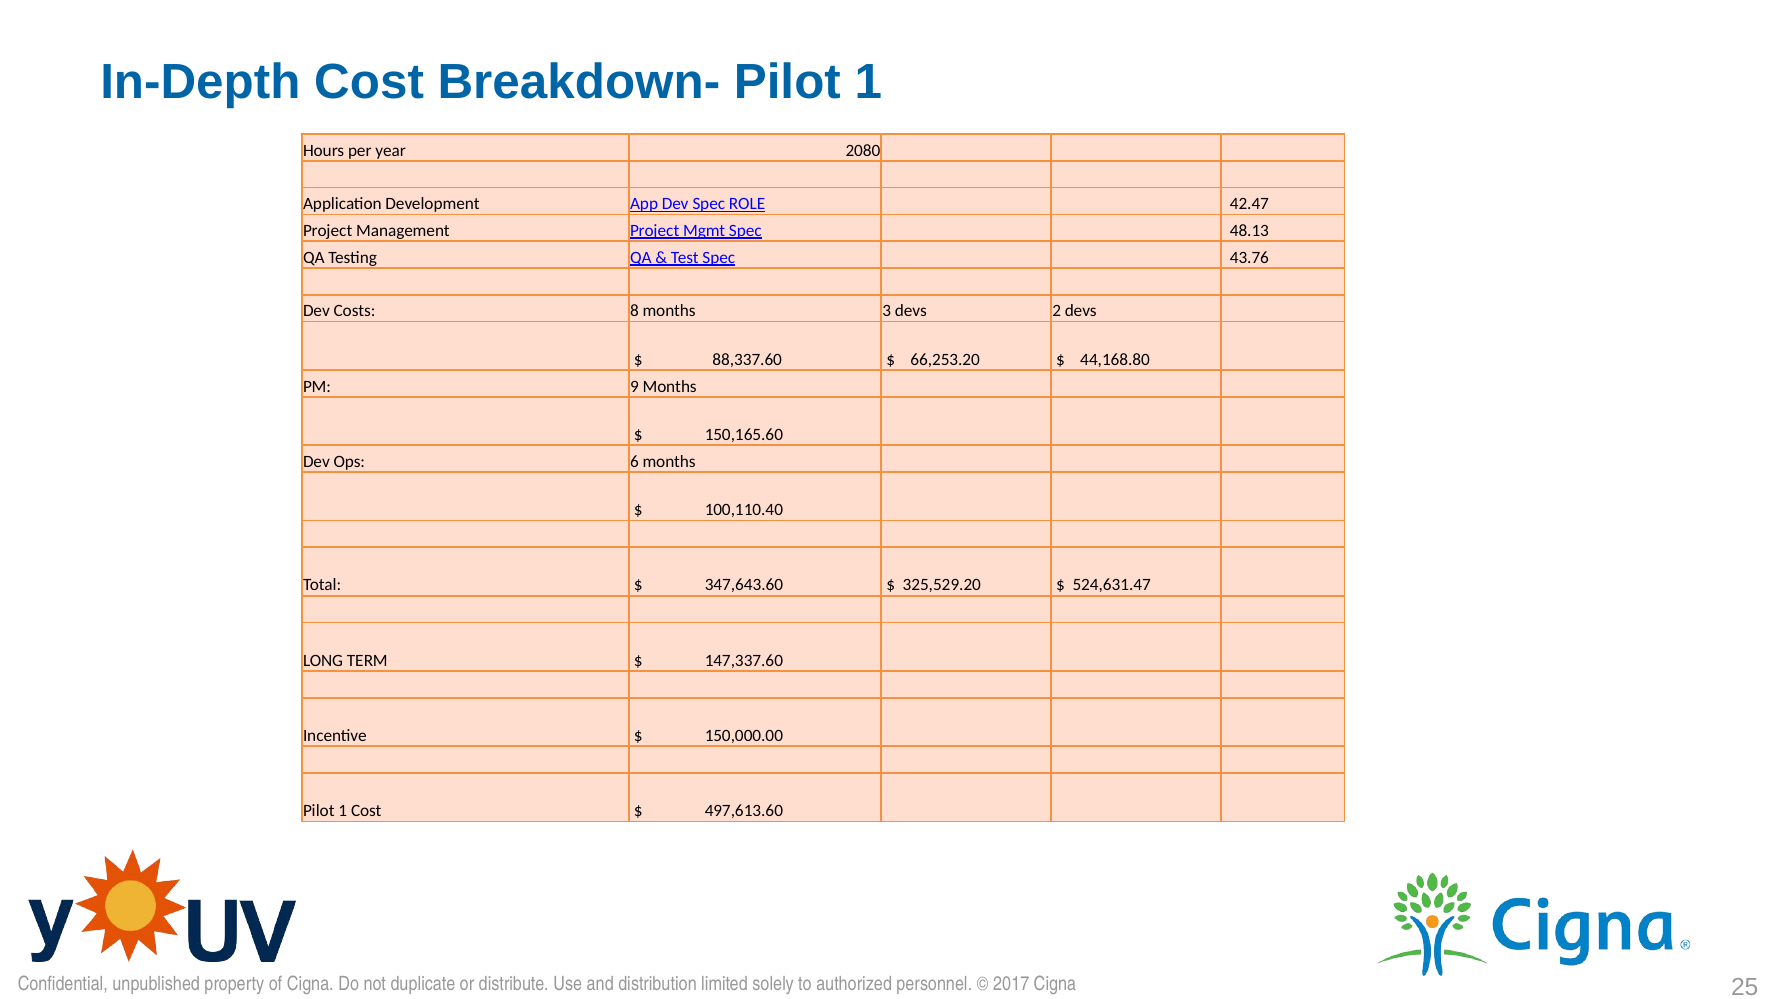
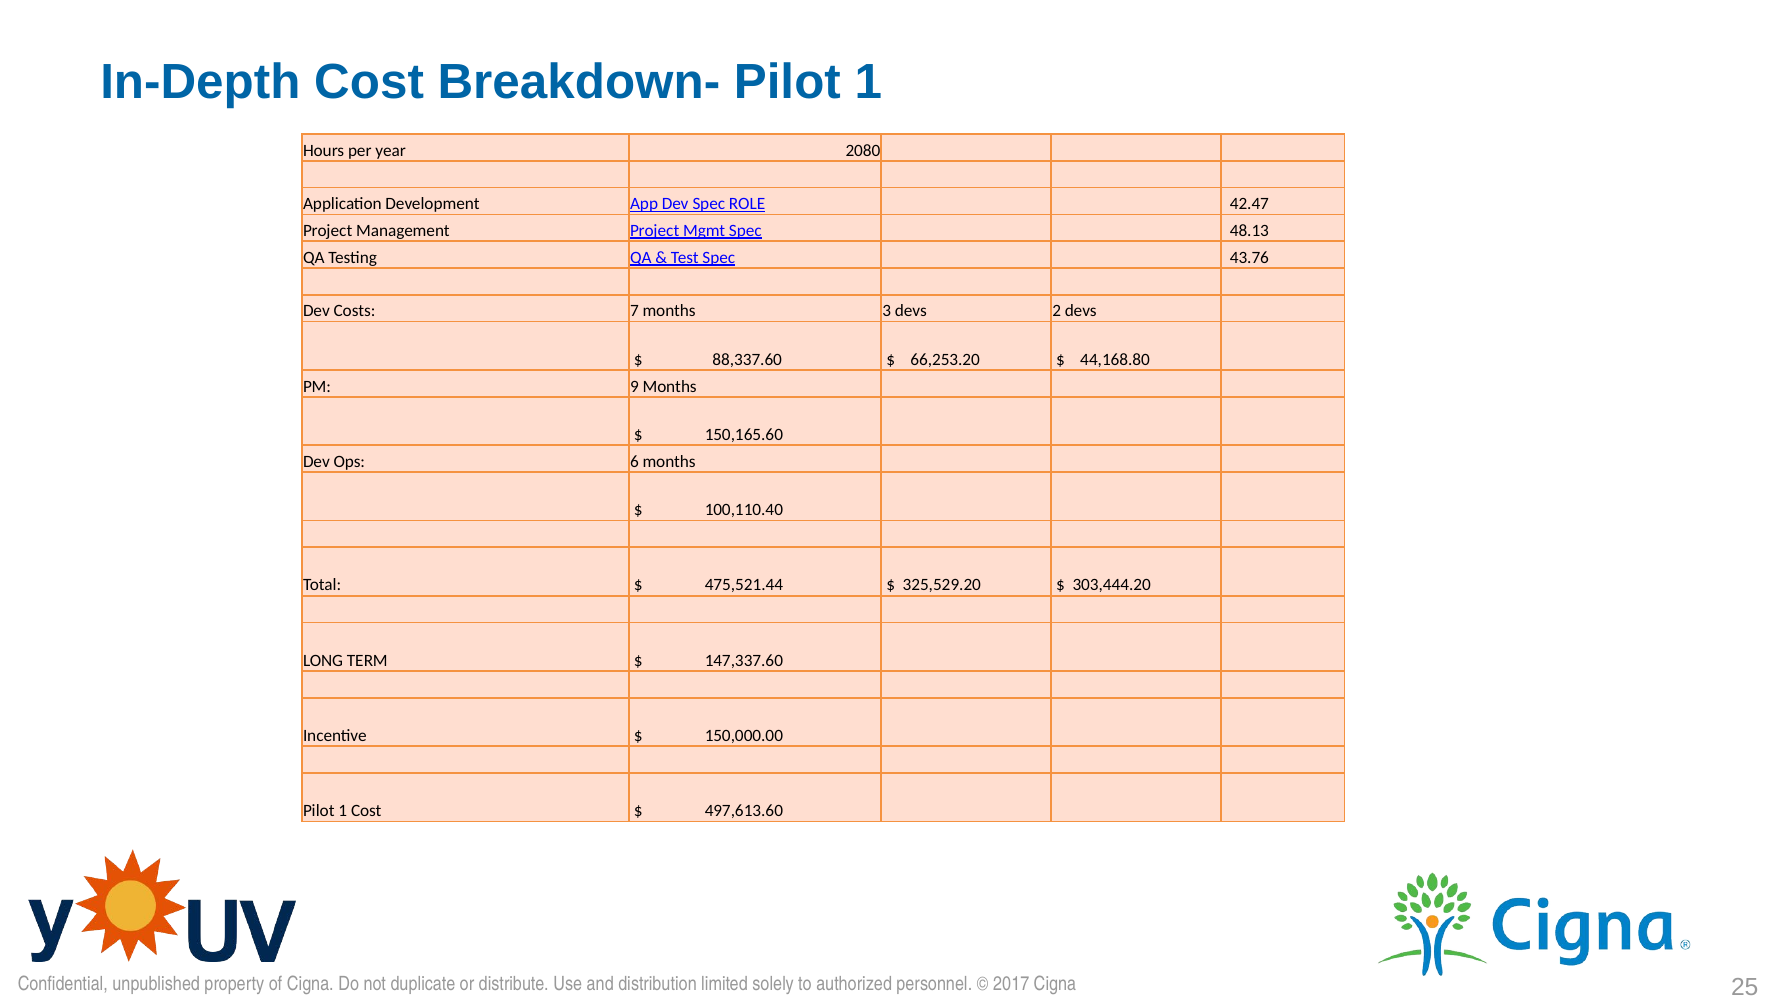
8: 8 -> 7
347,643.60: 347,643.60 -> 475,521.44
524,631.47: 524,631.47 -> 303,444.20
